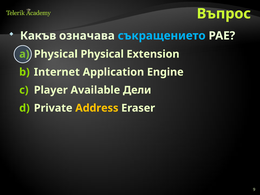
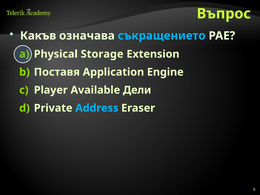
Physical Physical: Physical -> Storage
Internet: Internet -> Поставя
Address colour: yellow -> light blue
